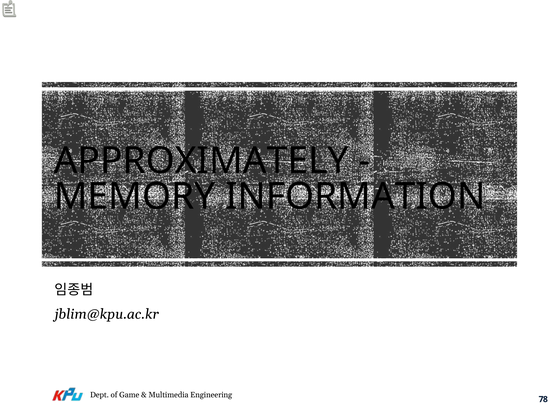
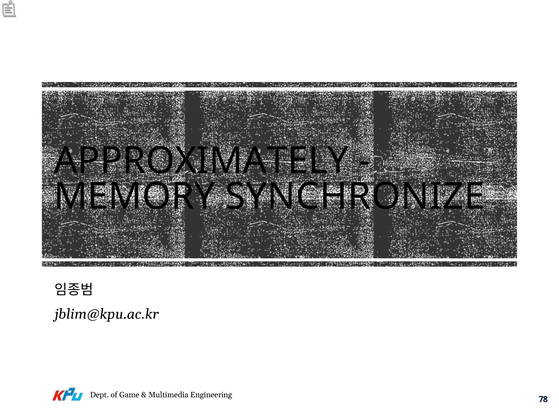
INFORMATION: INFORMATION -> SYNCHRONIZE
